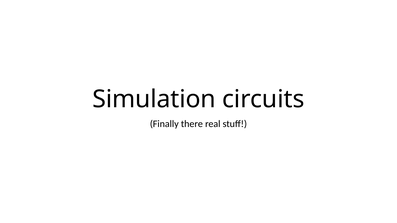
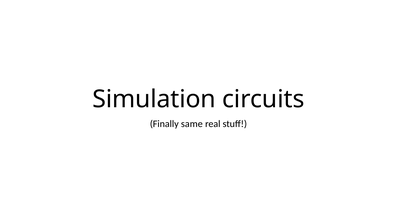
there: there -> same
